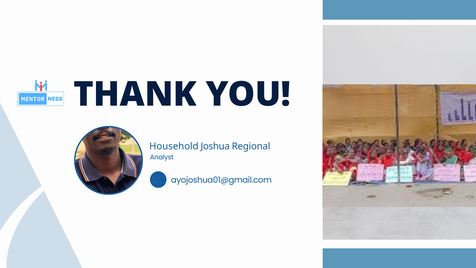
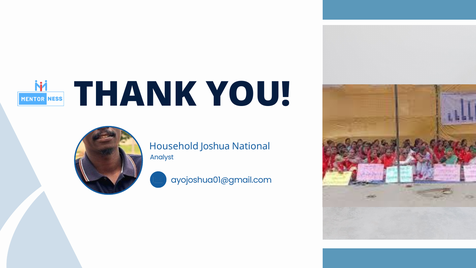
Regional: Regional -> National
